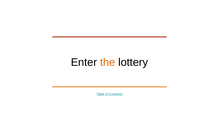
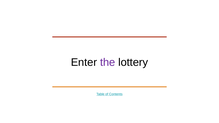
the colour: orange -> purple
